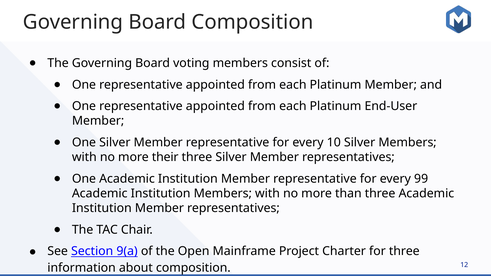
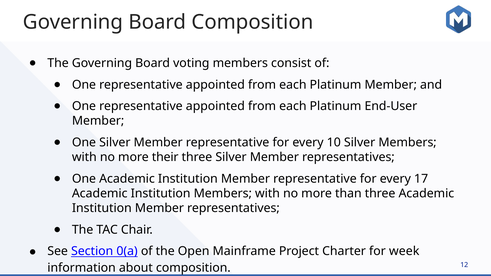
99: 99 -> 17
9(a: 9(a -> 0(a
for three: three -> week
